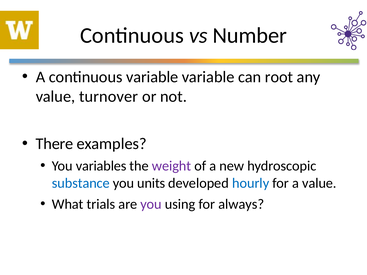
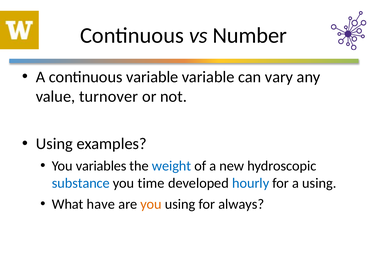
root: root -> vary
There at (54, 144): There -> Using
weight colour: purple -> blue
units: units -> time
a value: value -> using
trials: trials -> have
you at (151, 204) colour: purple -> orange
